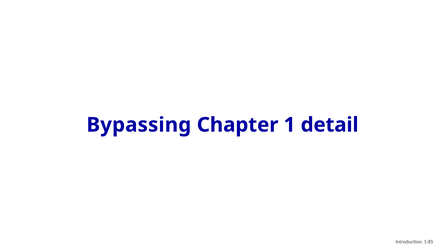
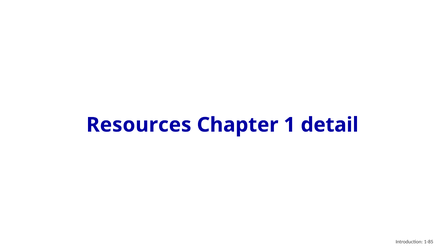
Bypassing: Bypassing -> Resources
